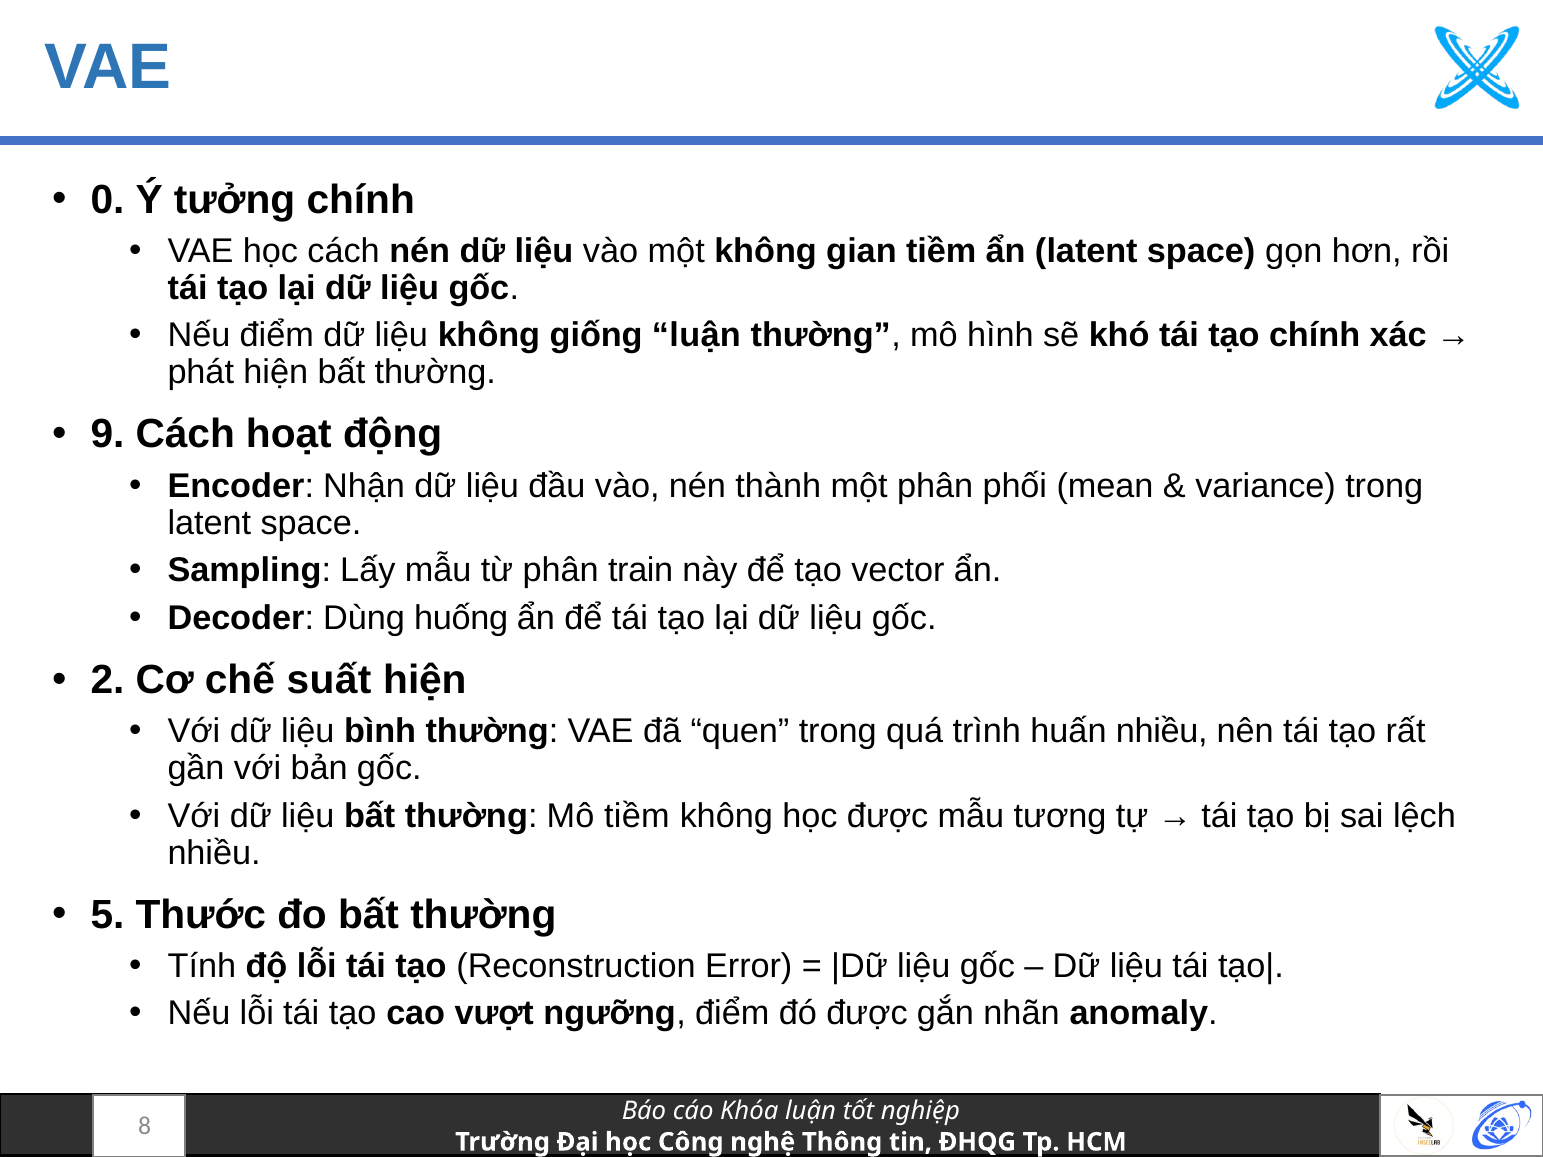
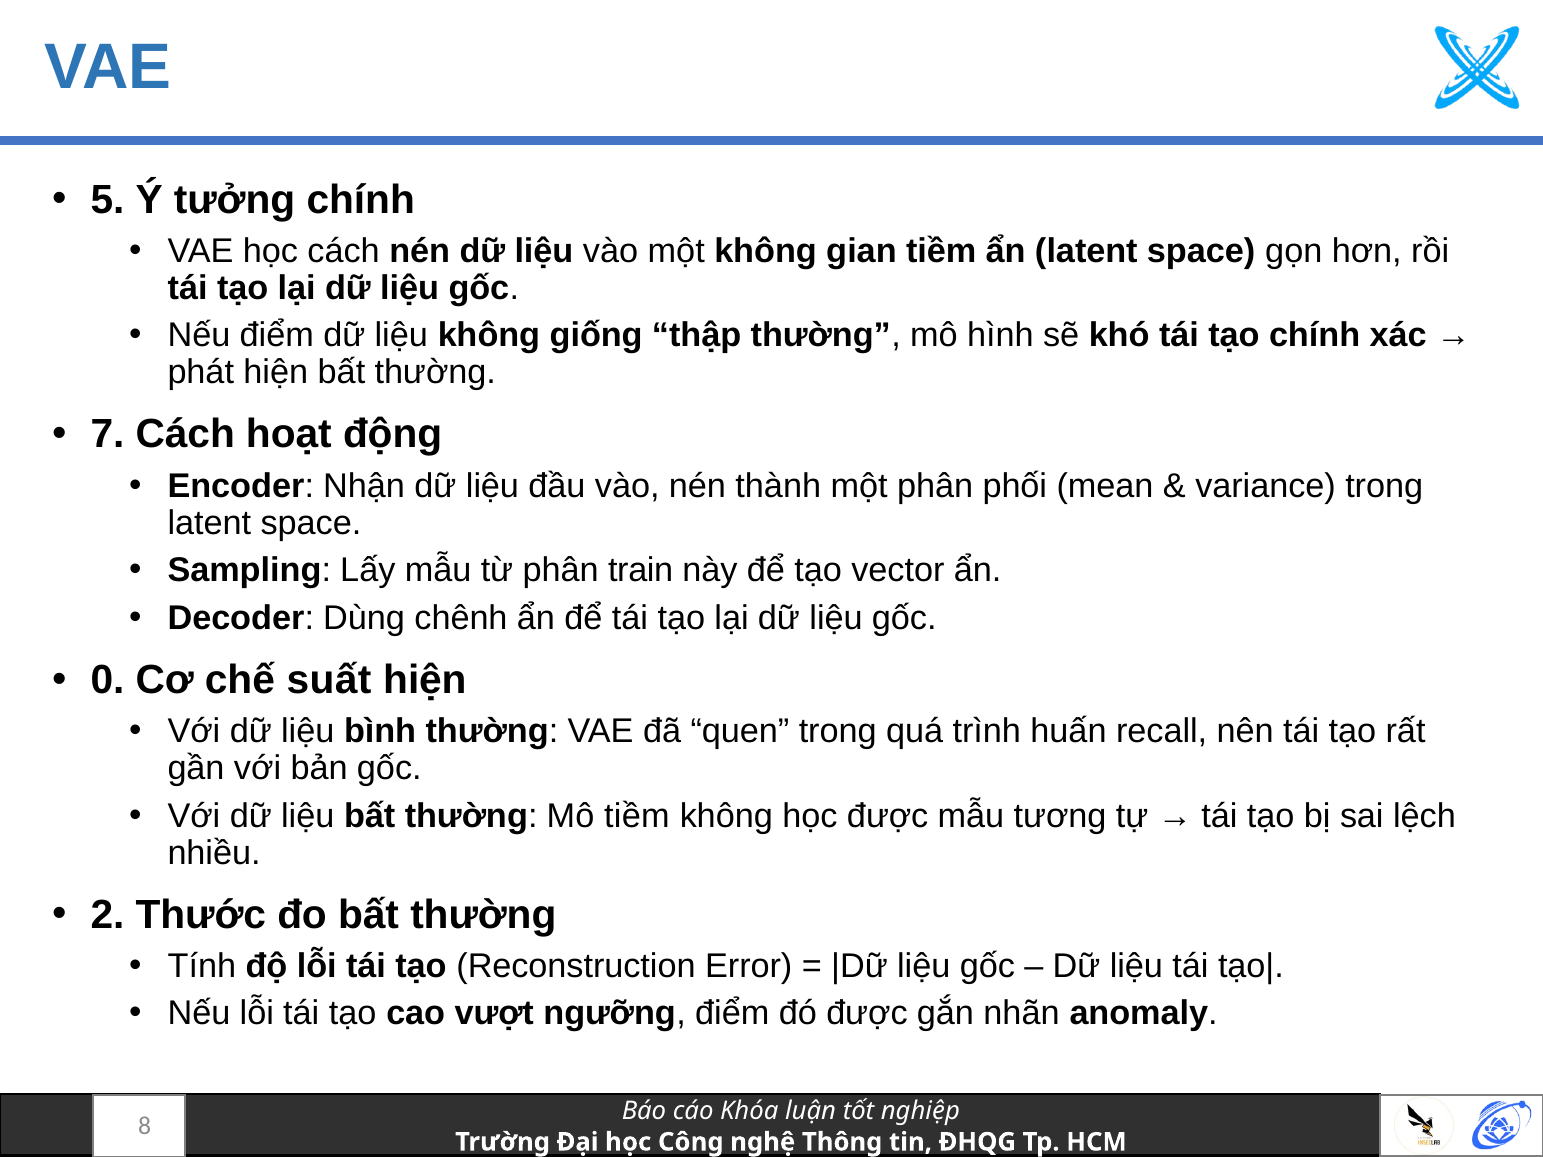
0: 0 -> 5
giống luận: luận -> thập
9: 9 -> 7
huống: huống -> chênh
2: 2 -> 0
huấn nhiều: nhiều -> recall
5: 5 -> 2
